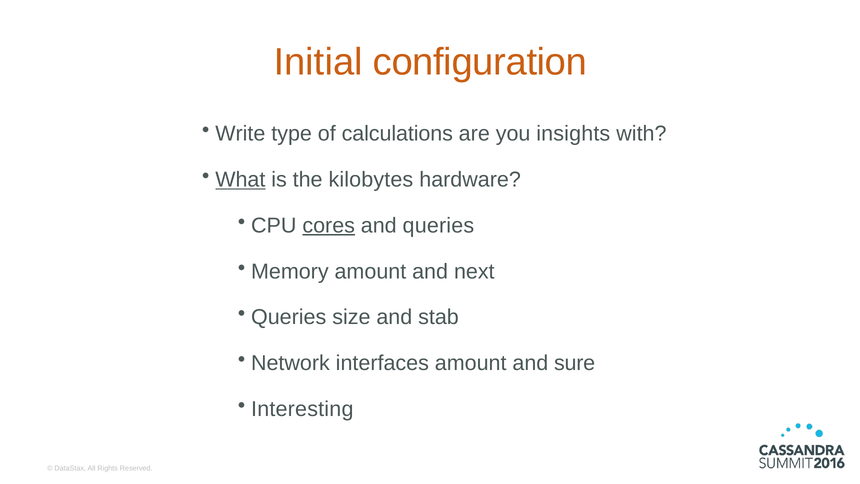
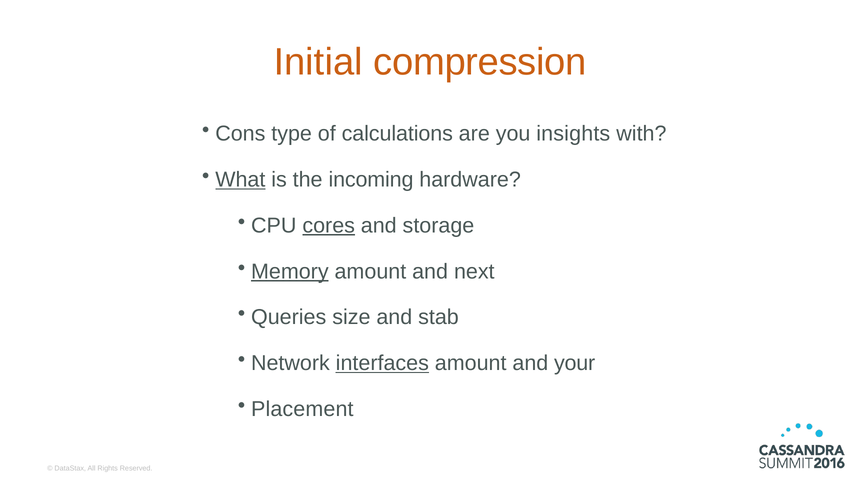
configuration: configuration -> compression
Write: Write -> Cons
kilobytes: kilobytes -> incoming
and queries: queries -> storage
Memory underline: none -> present
interfaces underline: none -> present
sure: sure -> your
Interesting: Interesting -> Placement
